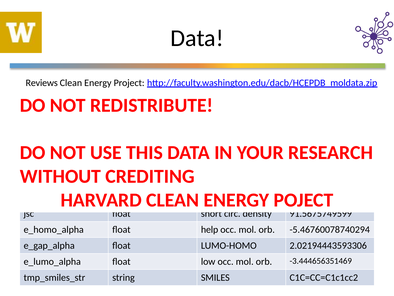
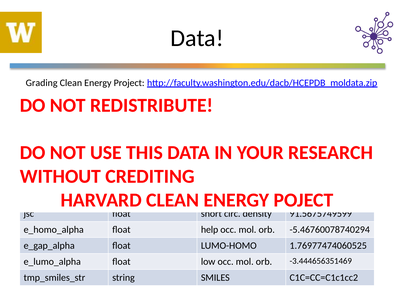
Reviews: Reviews -> Grading
2.02194443593306: 2.02194443593306 -> 1.76977474060525
